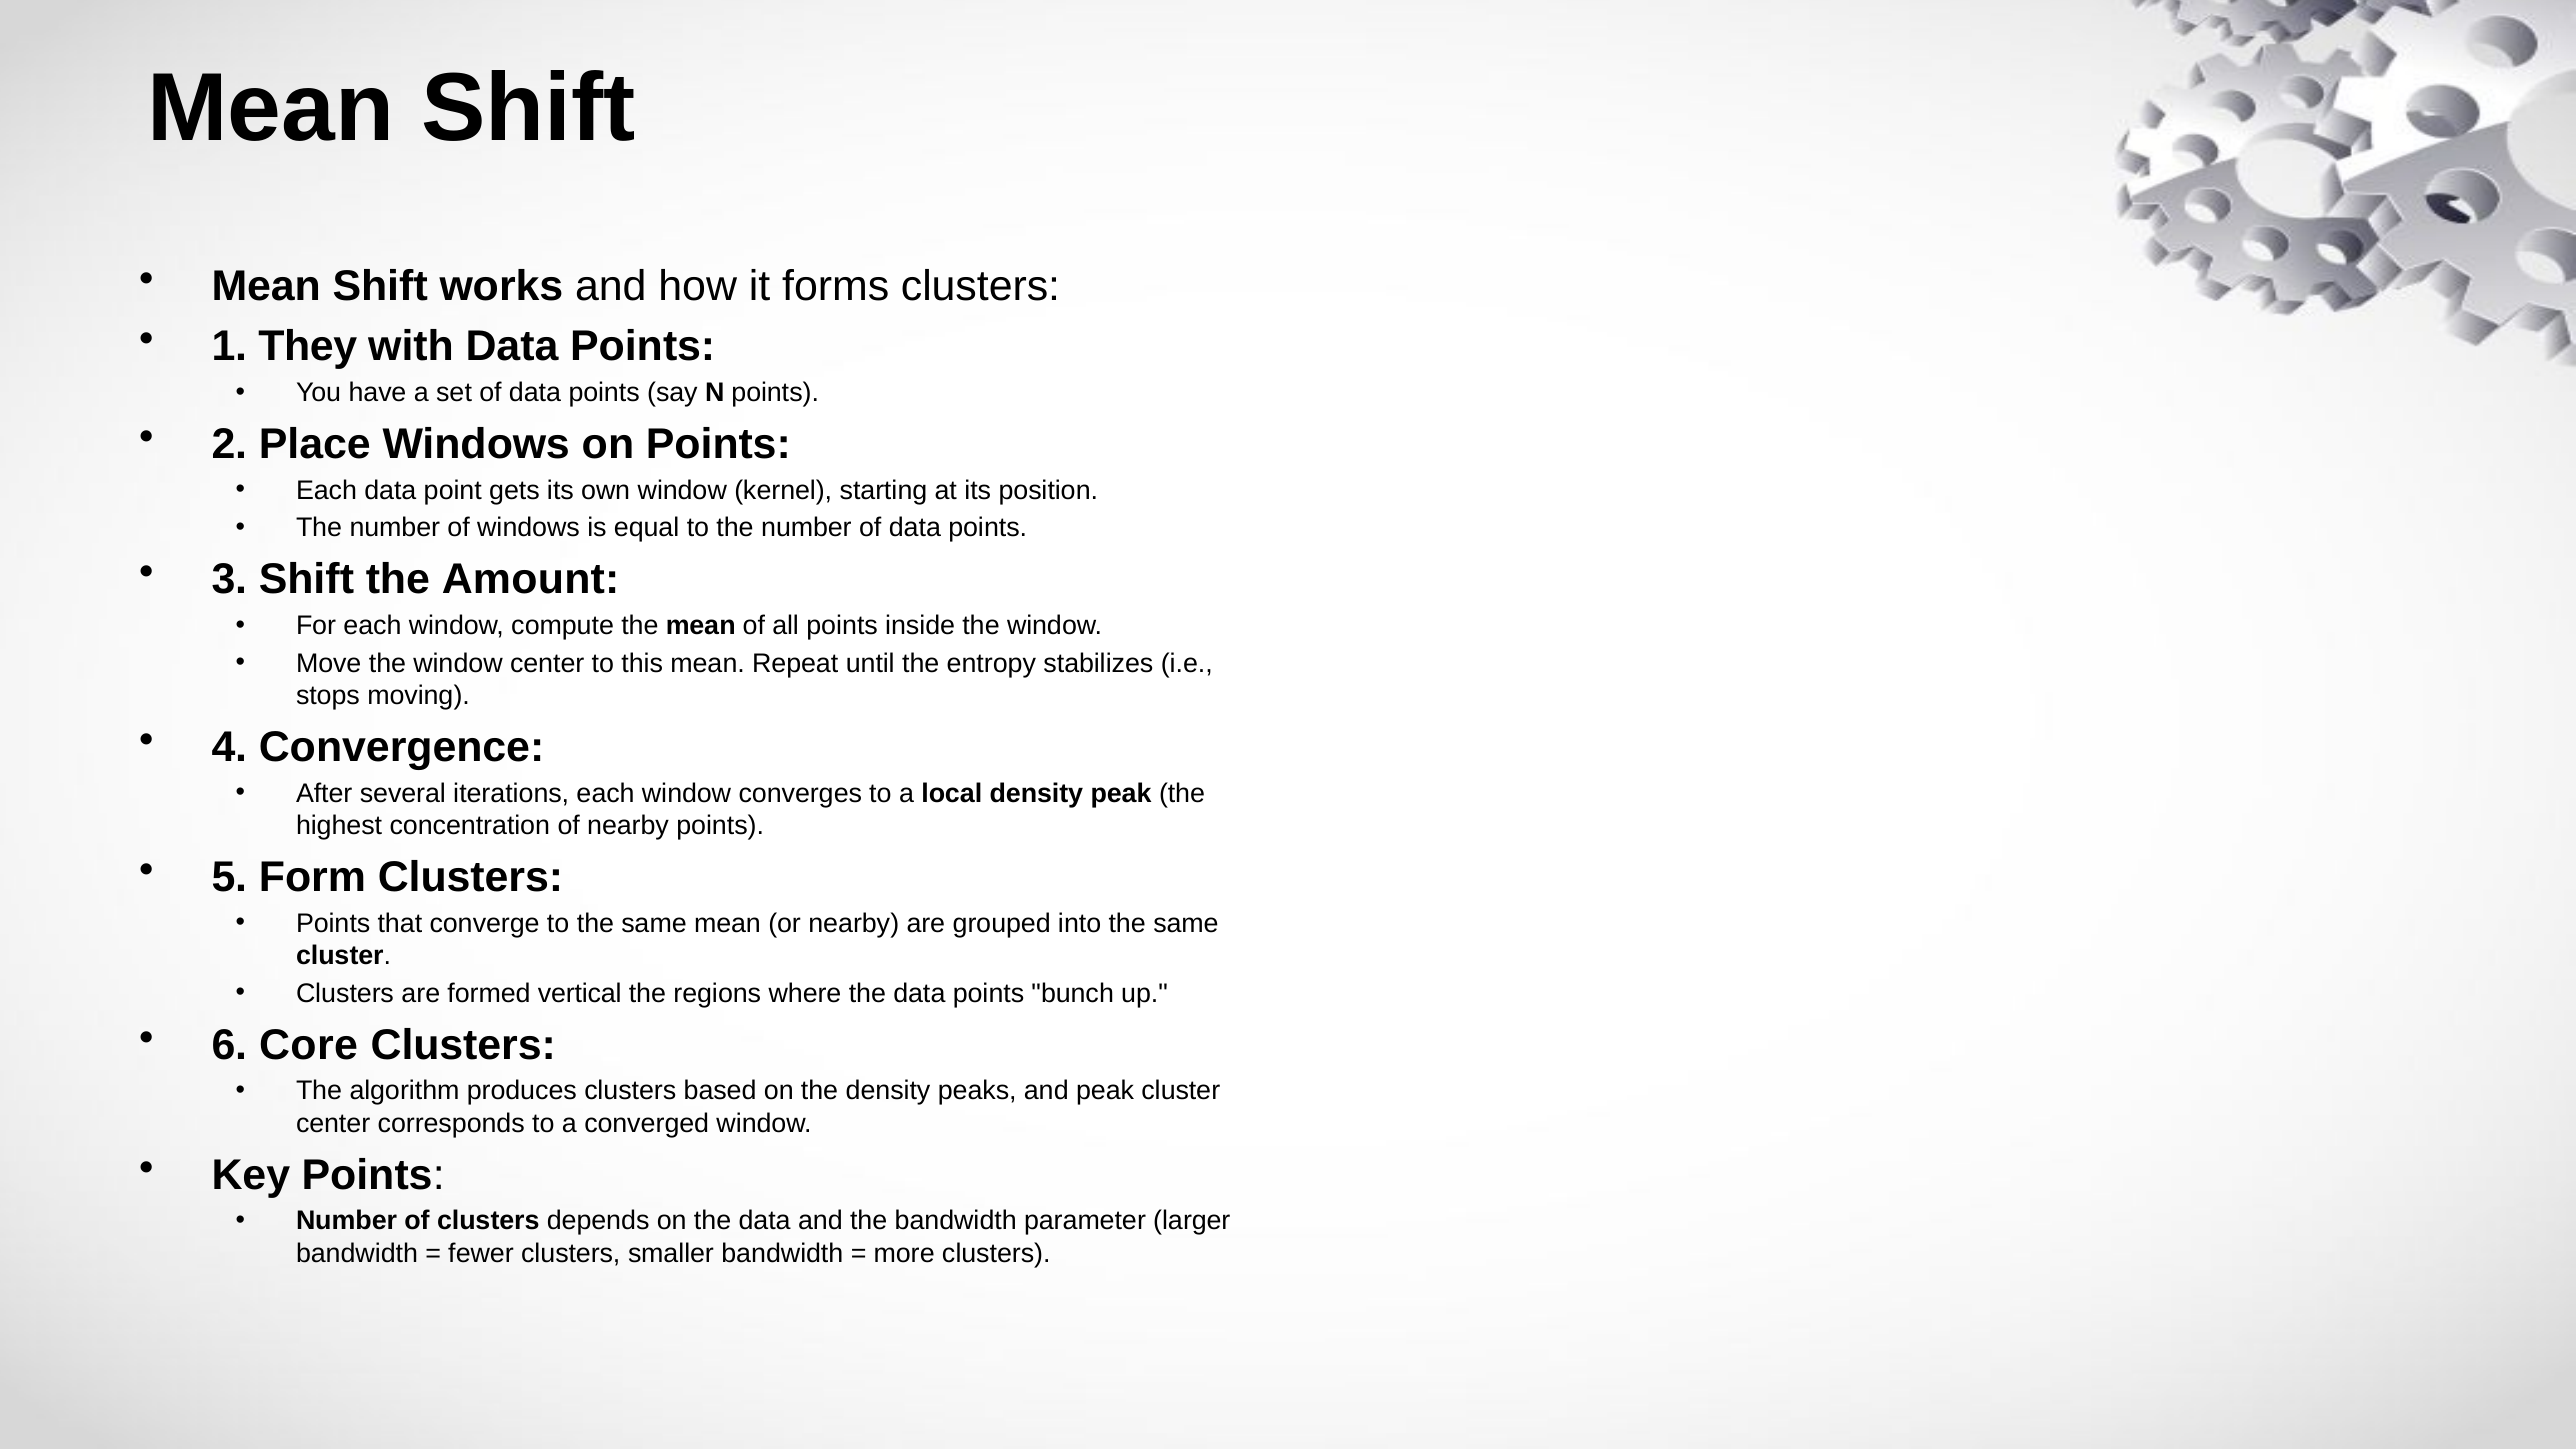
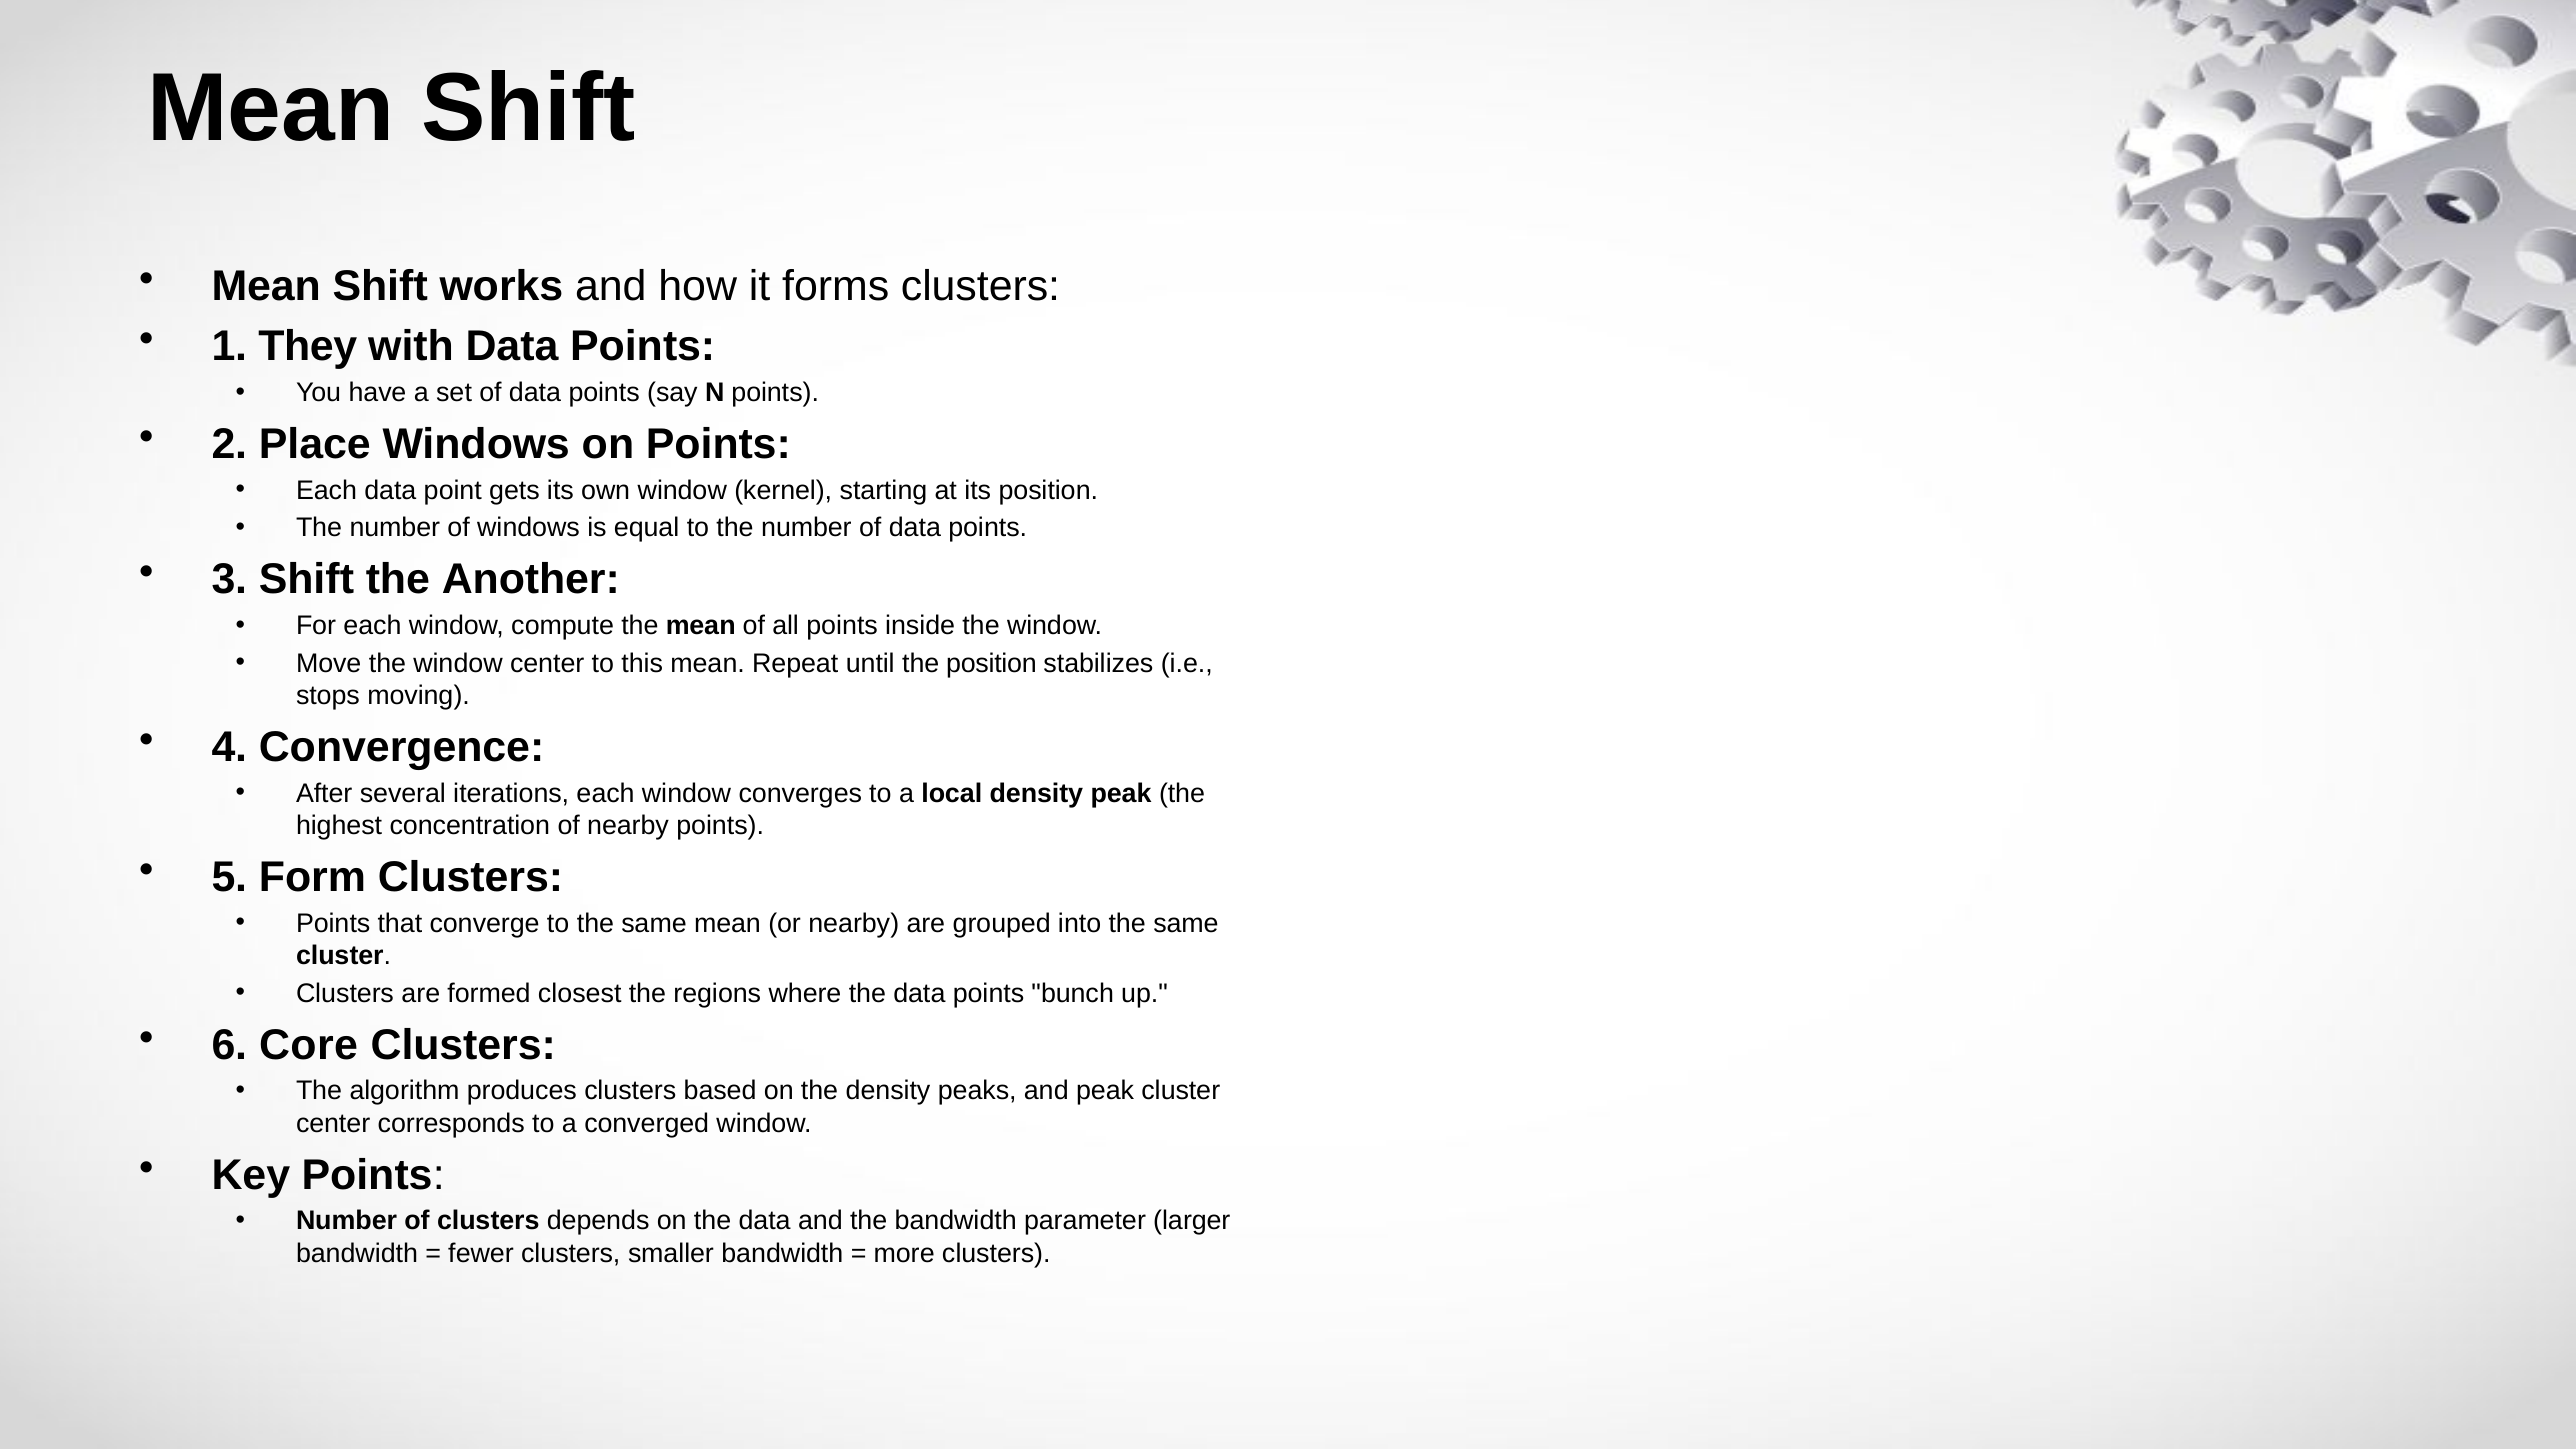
Amount: Amount -> Another
the entropy: entropy -> position
vertical: vertical -> closest
